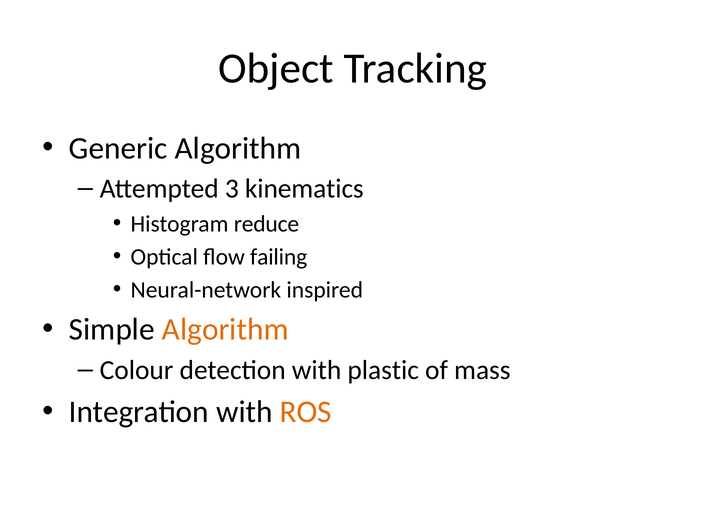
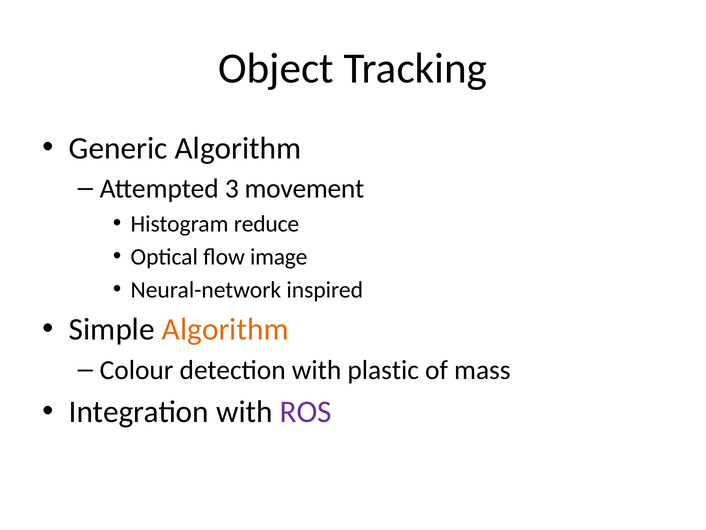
kinematics: kinematics -> movement
failing: failing -> image
ROS colour: orange -> purple
